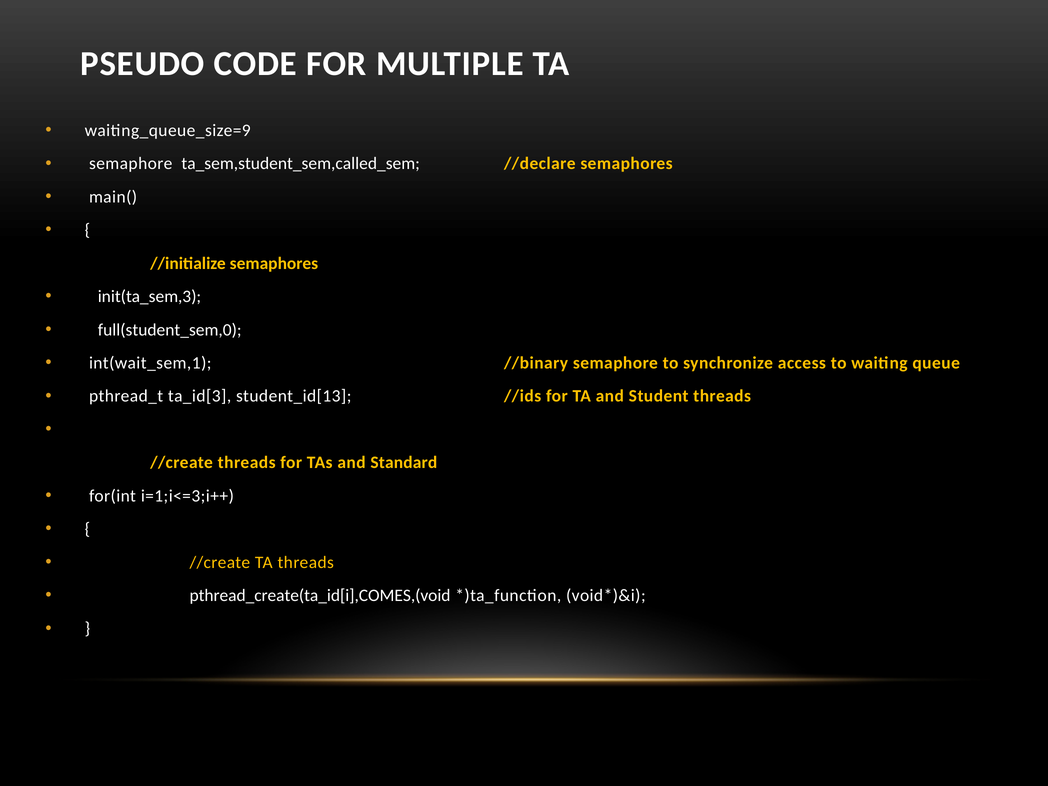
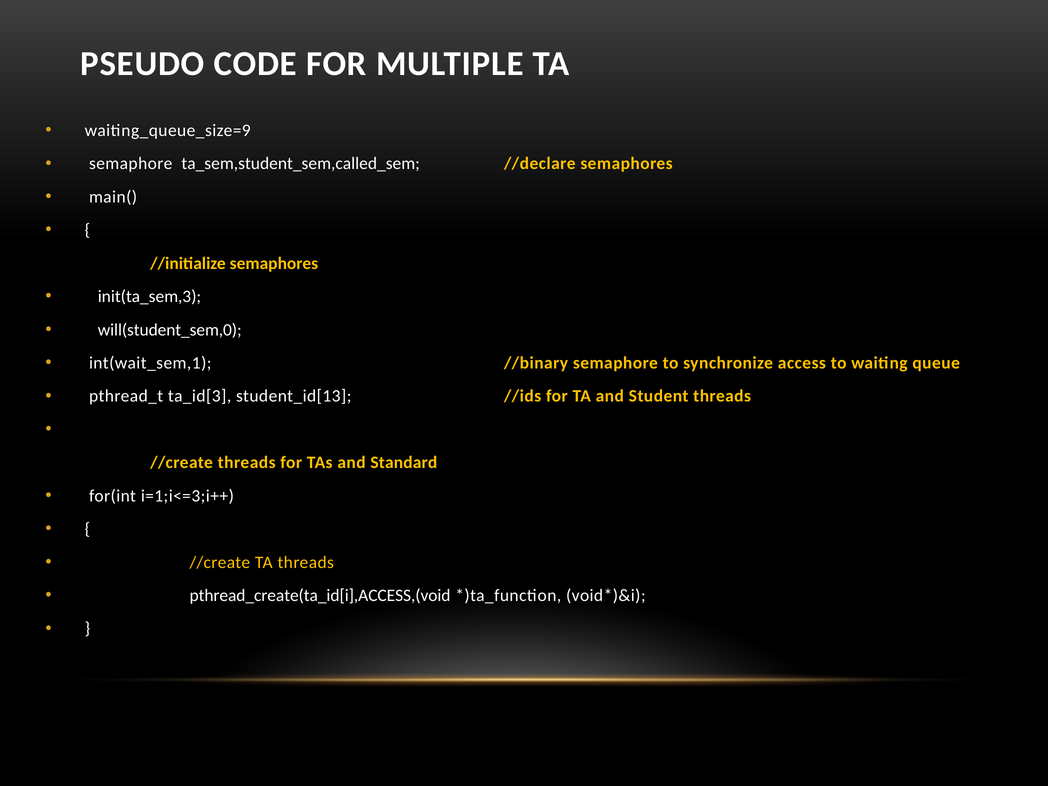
full(student_sem,0: full(student_sem,0 -> will(student_sem,0
pthread_create(ta_id[i],COMES,(void: pthread_create(ta_id[i],COMES,(void -> pthread_create(ta_id[i],ACCESS,(void
